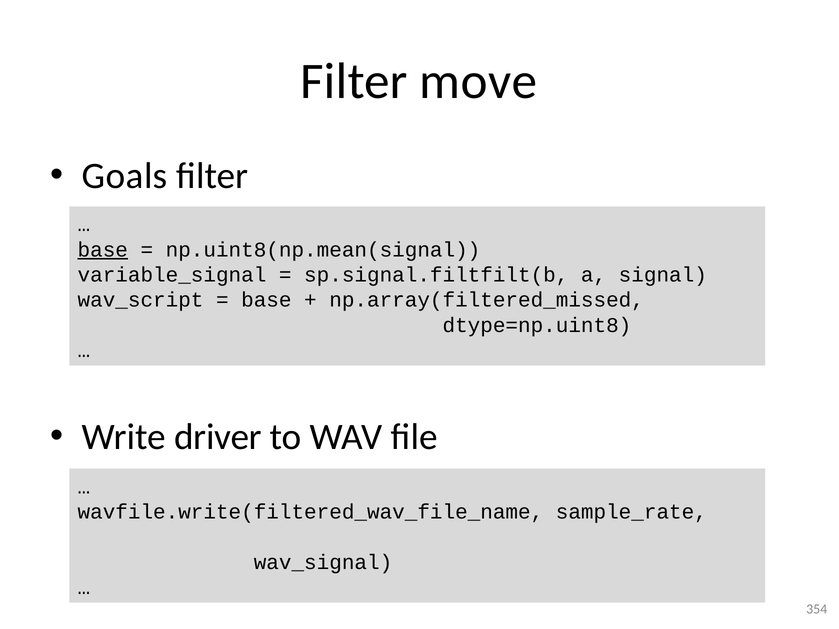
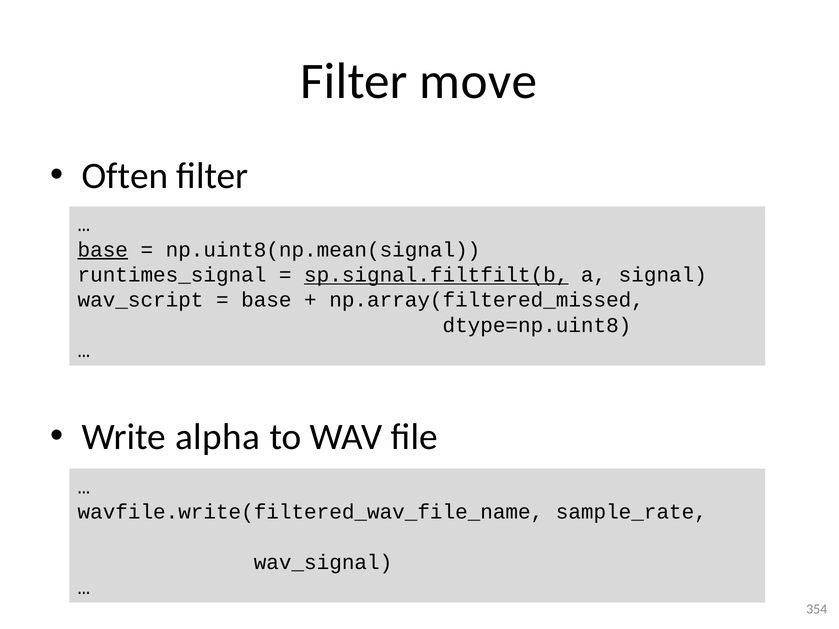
Goals: Goals -> Often
variable_signal: variable_signal -> runtimes_signal
sp.signal.filtfilt(b underline: none -> present
driver: driver -> alpha
